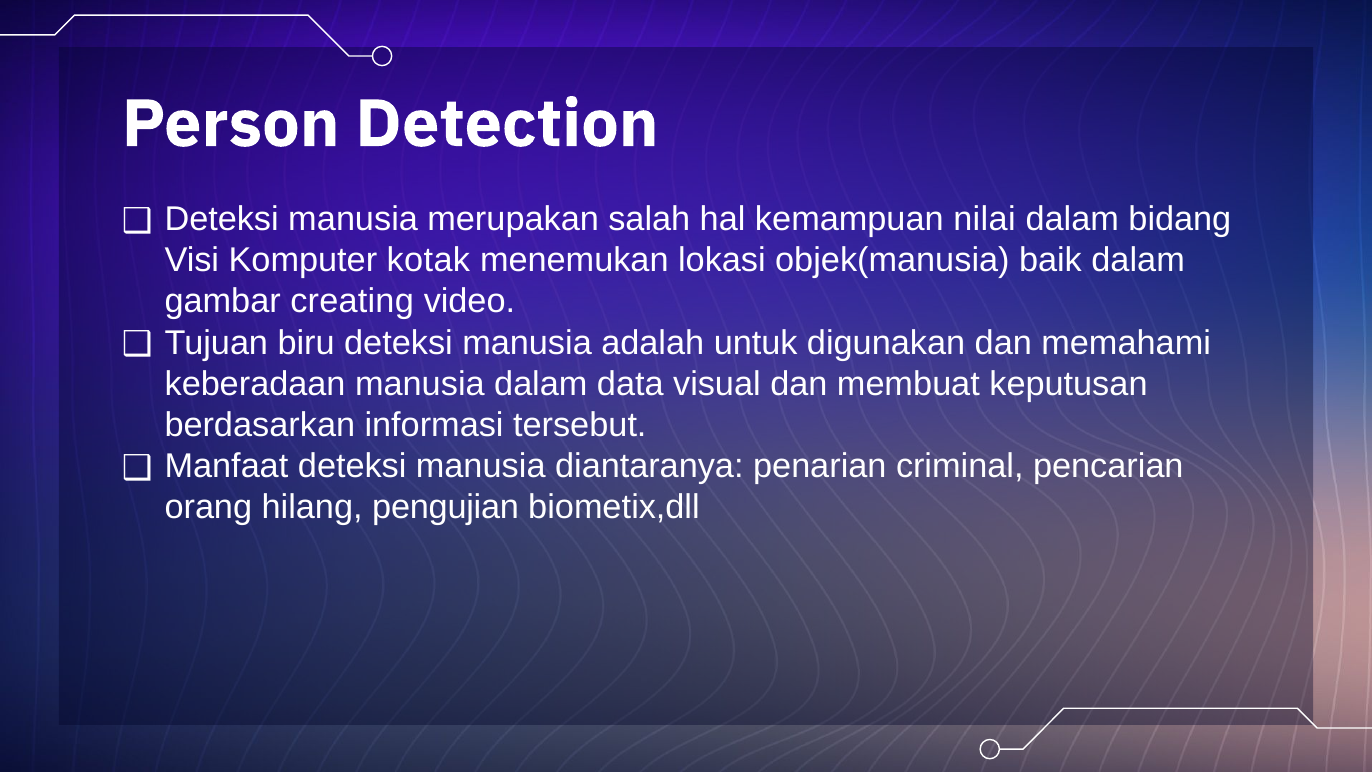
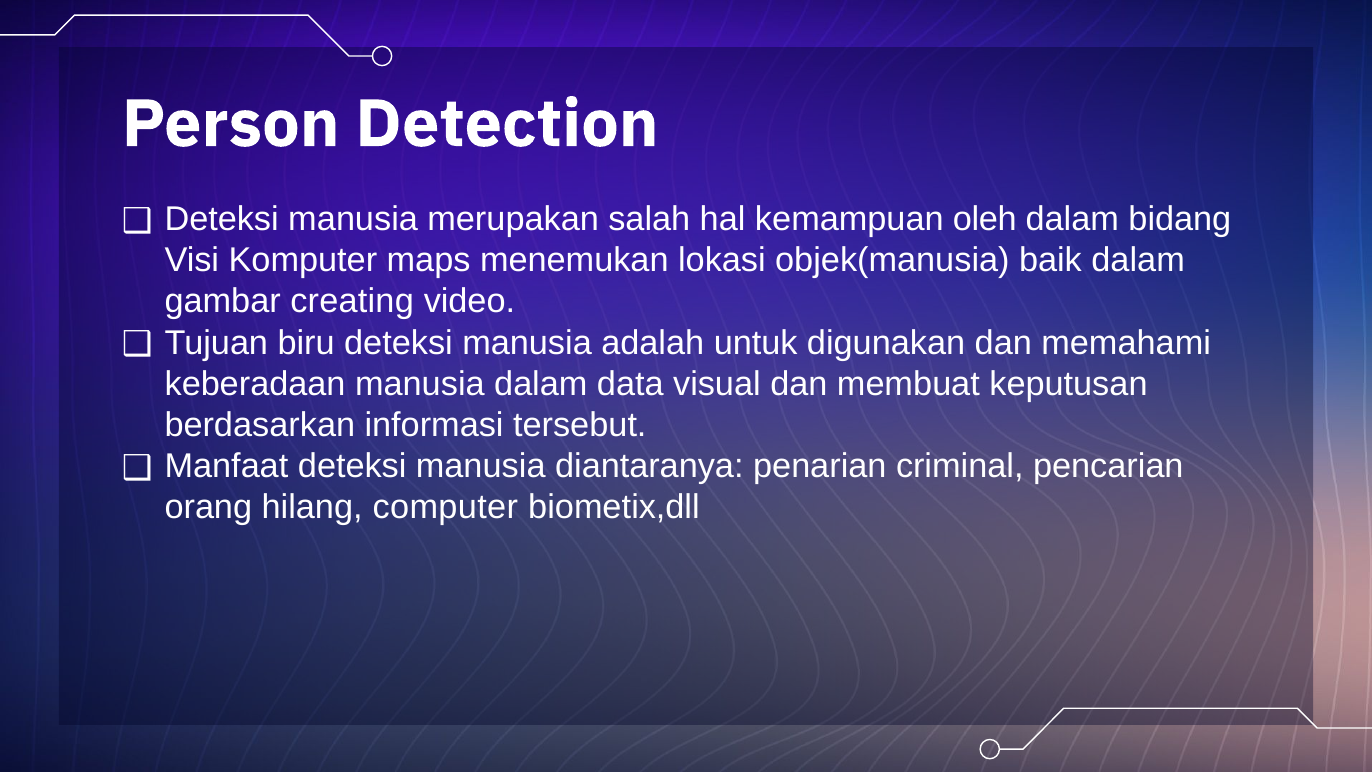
nilai: nilai -> oleh
kotak: kotak -> maps
pengujian: pengujian -> computer
